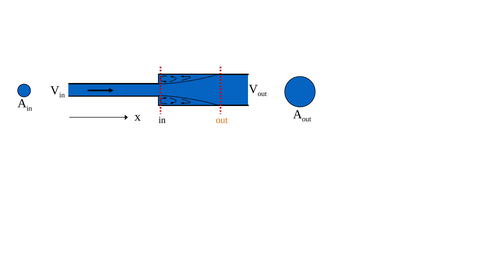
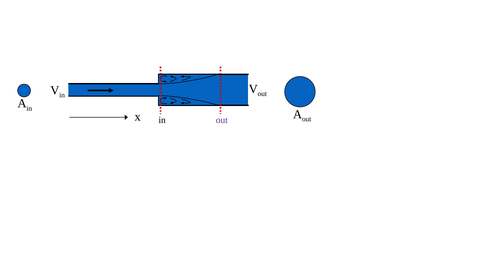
out at (222, 120) colour: orange -> purple
